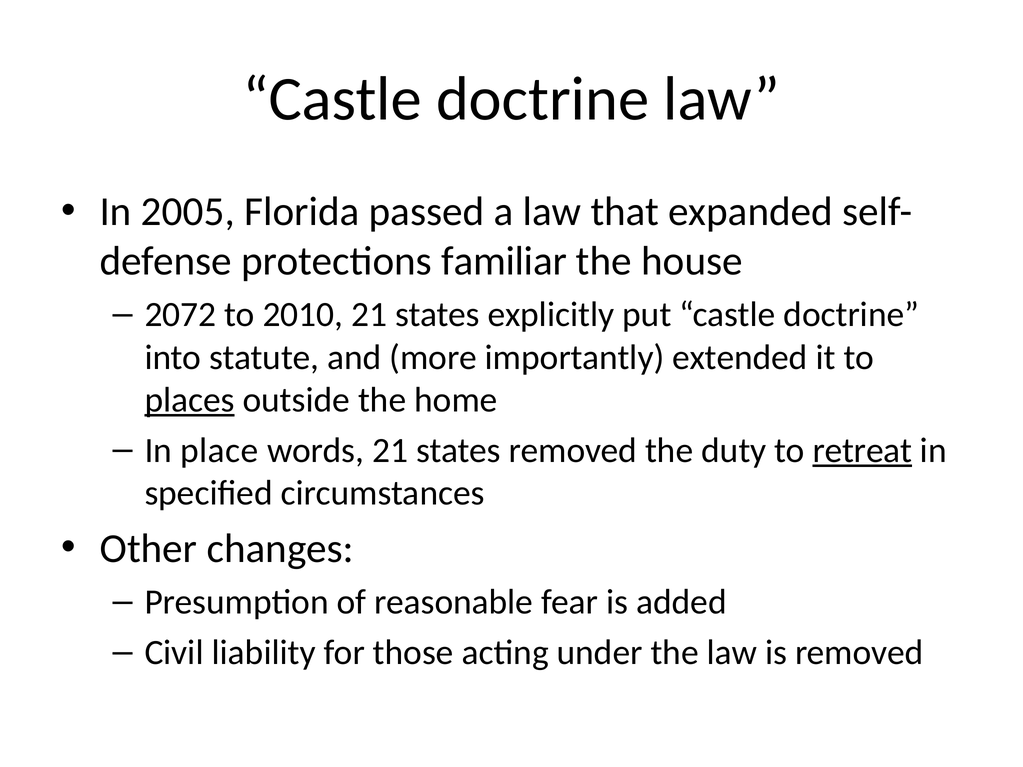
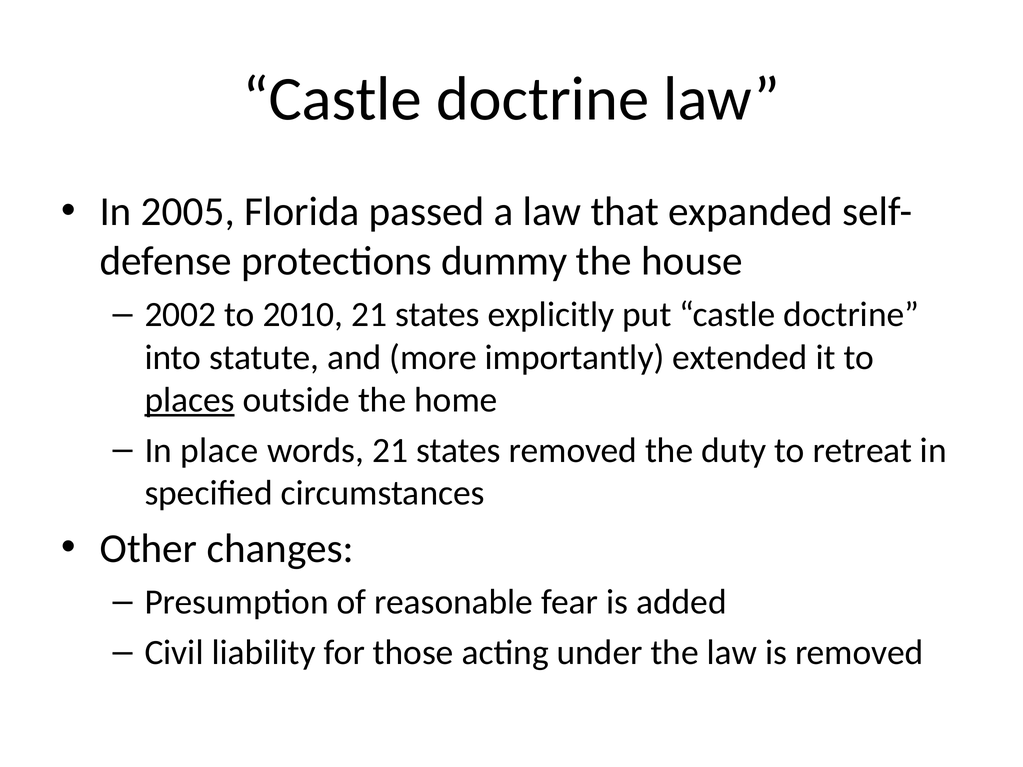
familiar: familiar -> dummy
2072: 2072 -> 2002
retreat underline: present -> none
